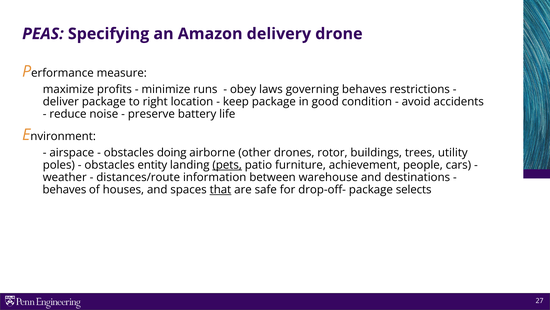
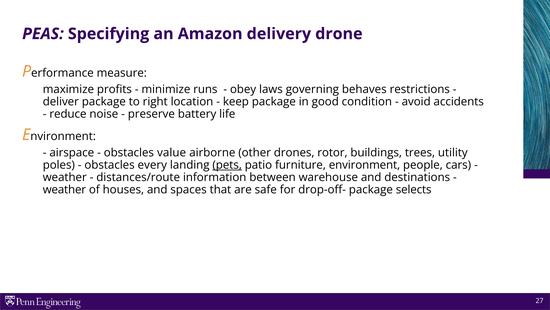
doing: doing -> value
entity: entity -> every
achievement: achievement -> environment
behaves at (64, 189): behaves -> weather
that underline: present -> none
